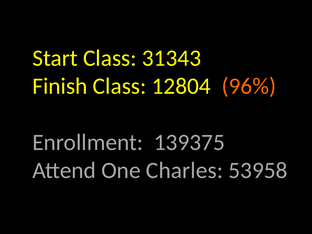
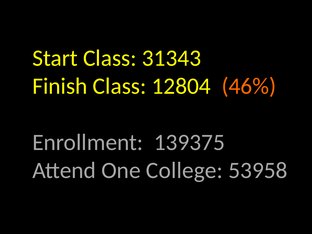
96%: 96% -> 46%
Charles: Charles -> College
